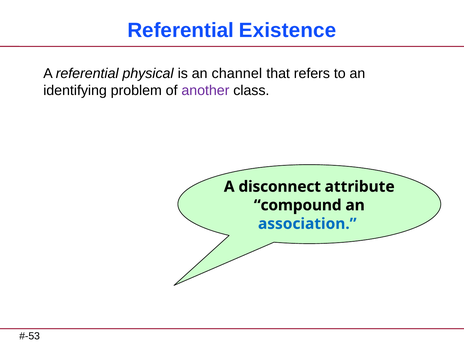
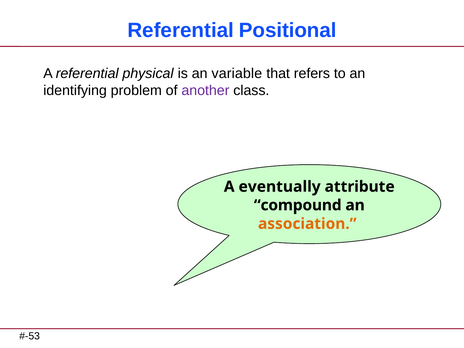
Existence: Existence -> Positional
channel: channel -> variable
disconnect: disconnect -> eventually
association colour: blue -> orange
